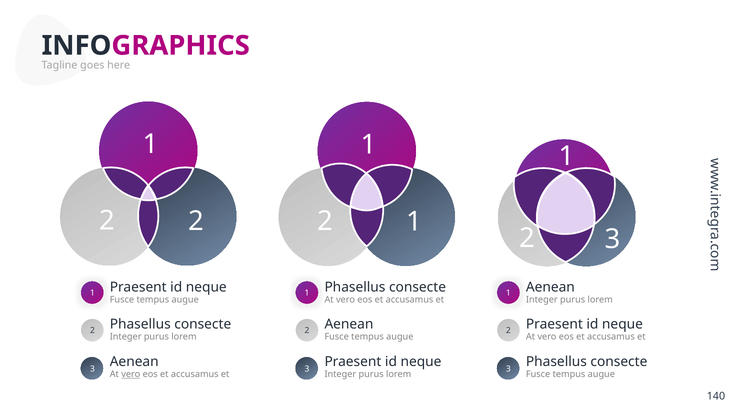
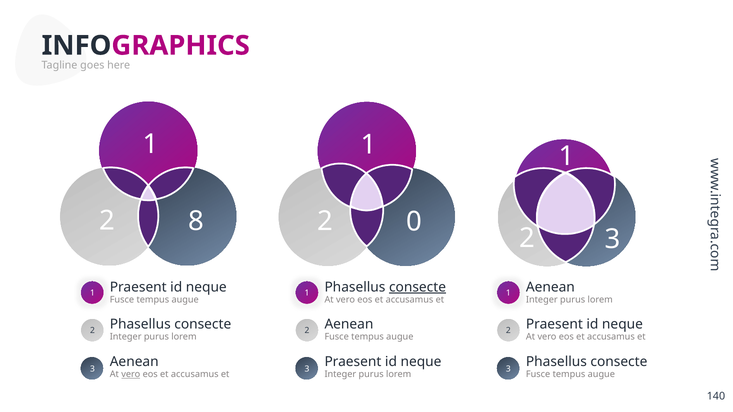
2 2: 2 -> 8
1 at (414, 222): 1 -> 0
consecte at (418, 287) underline: none -> present
